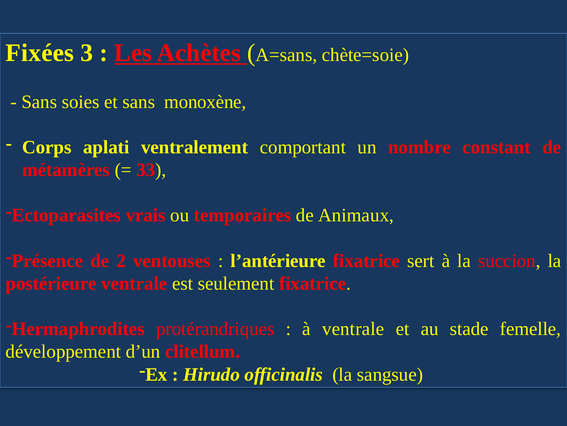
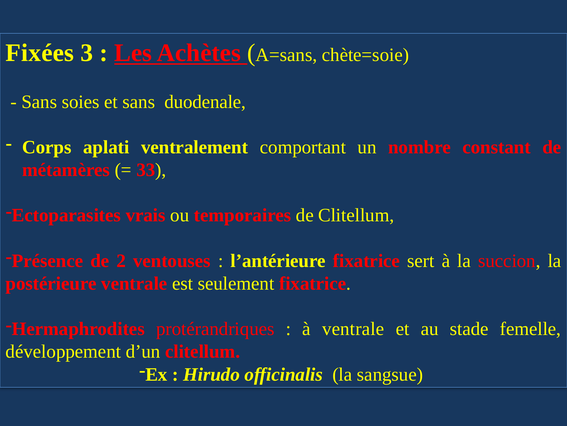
monoxène: monoxène -> duodenale
de Animaux: Animaux -> Clitellum
